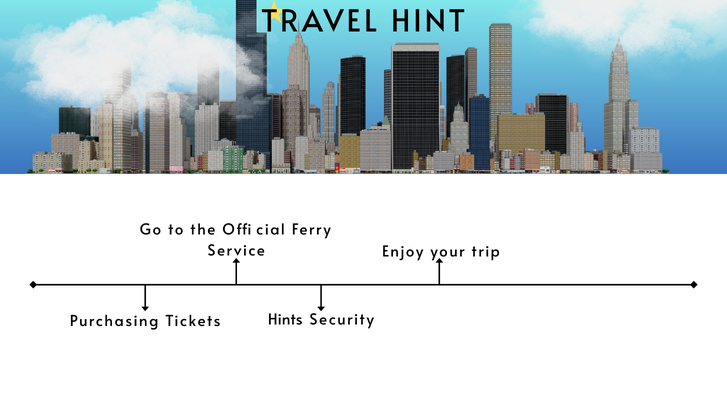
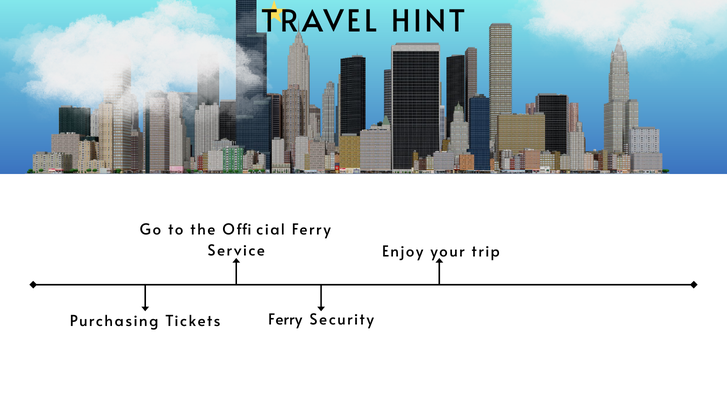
Tickets Hints: Hints -> Ferry
